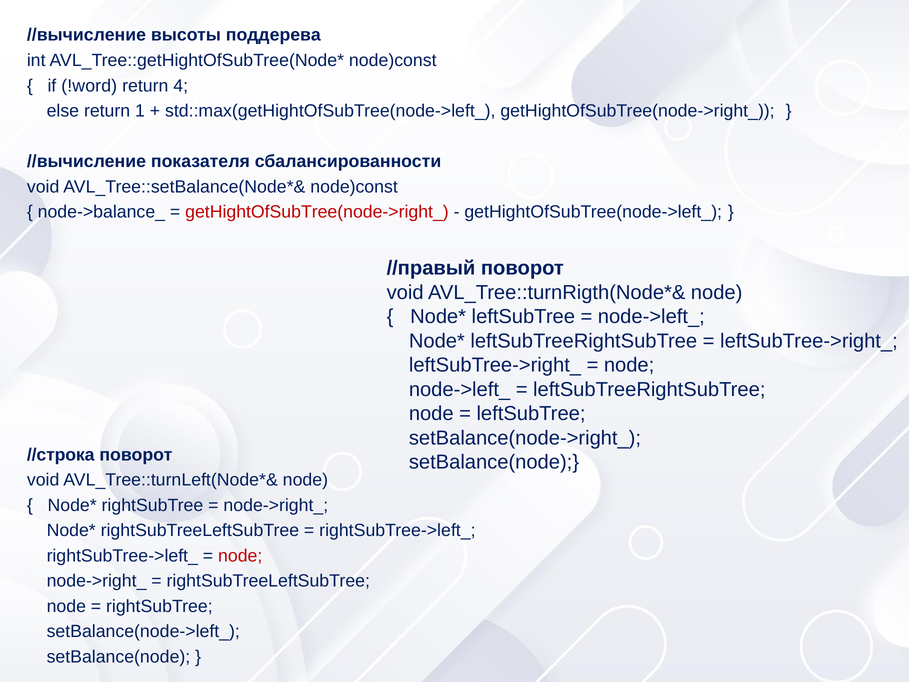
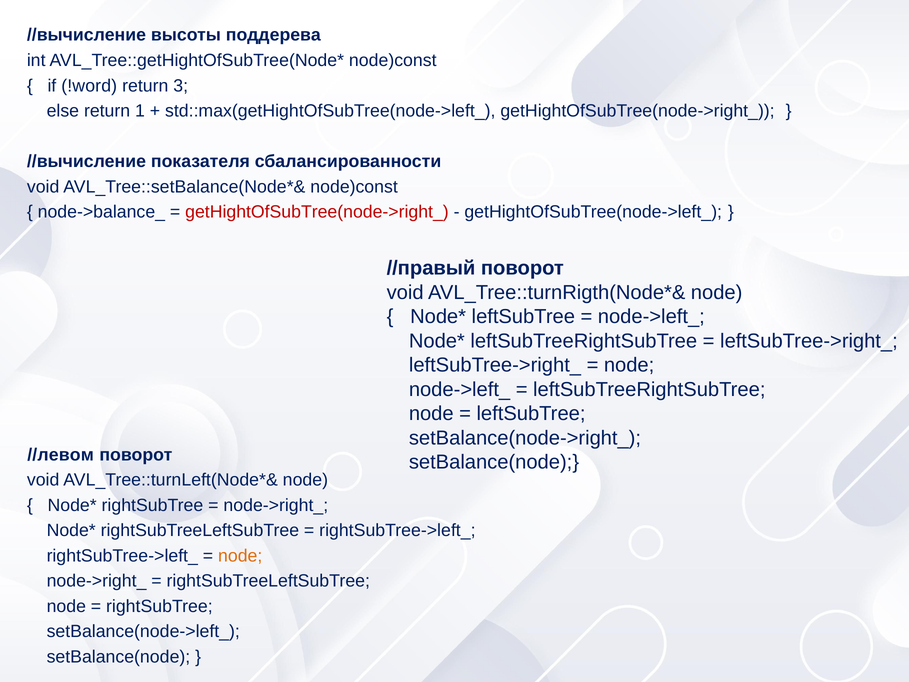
4: 4 -> 3
//строка: //строка -> //левом
node at (240, 556) colour: red -> orange
